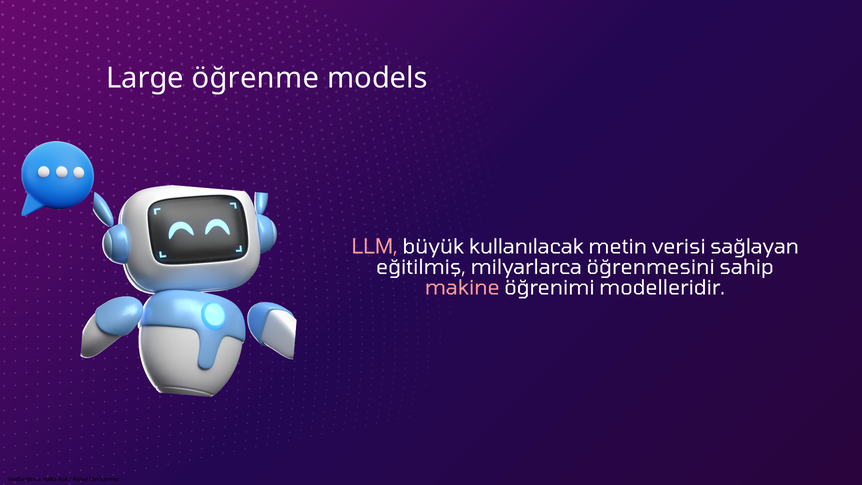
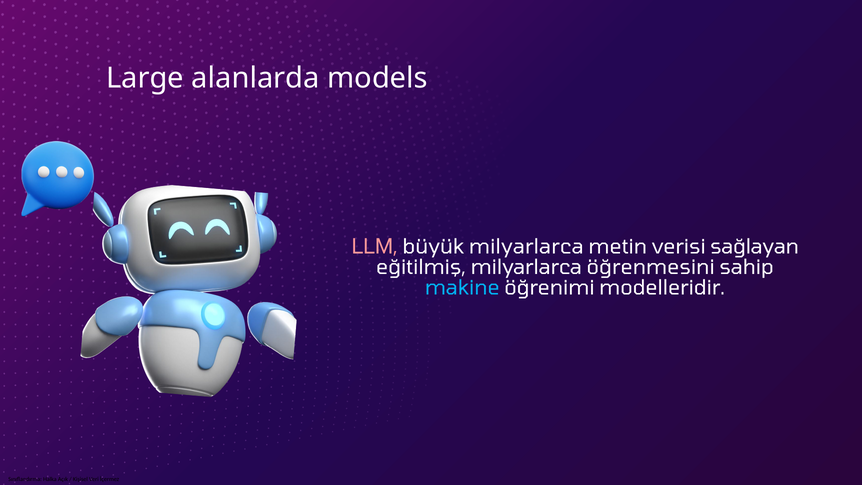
öğrenme: öğrenme -> alanlarda
büyük kullanılacak: kullanılacak -> milyarlarca
makine colour: pink -> light blue
